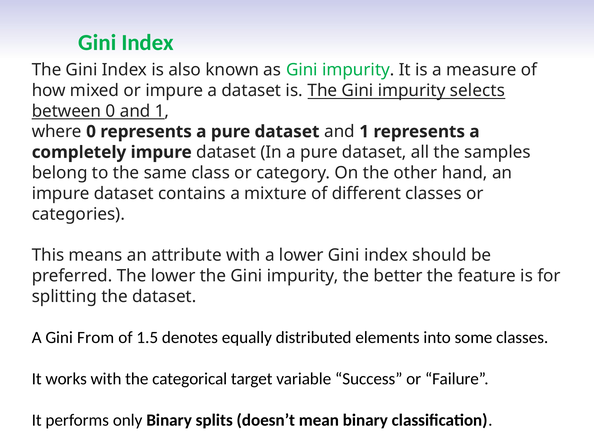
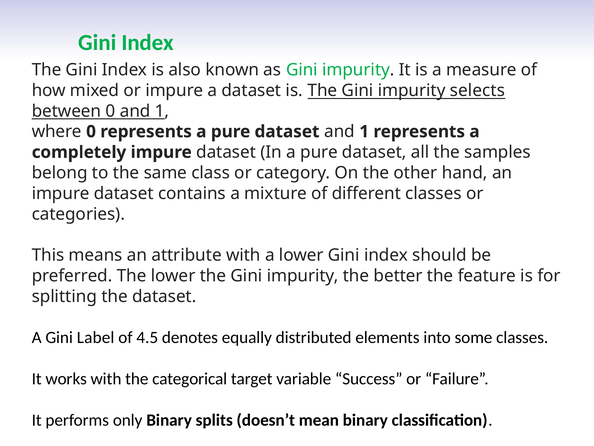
From: From -> Label
1.5: 1.5 -> 4.5
